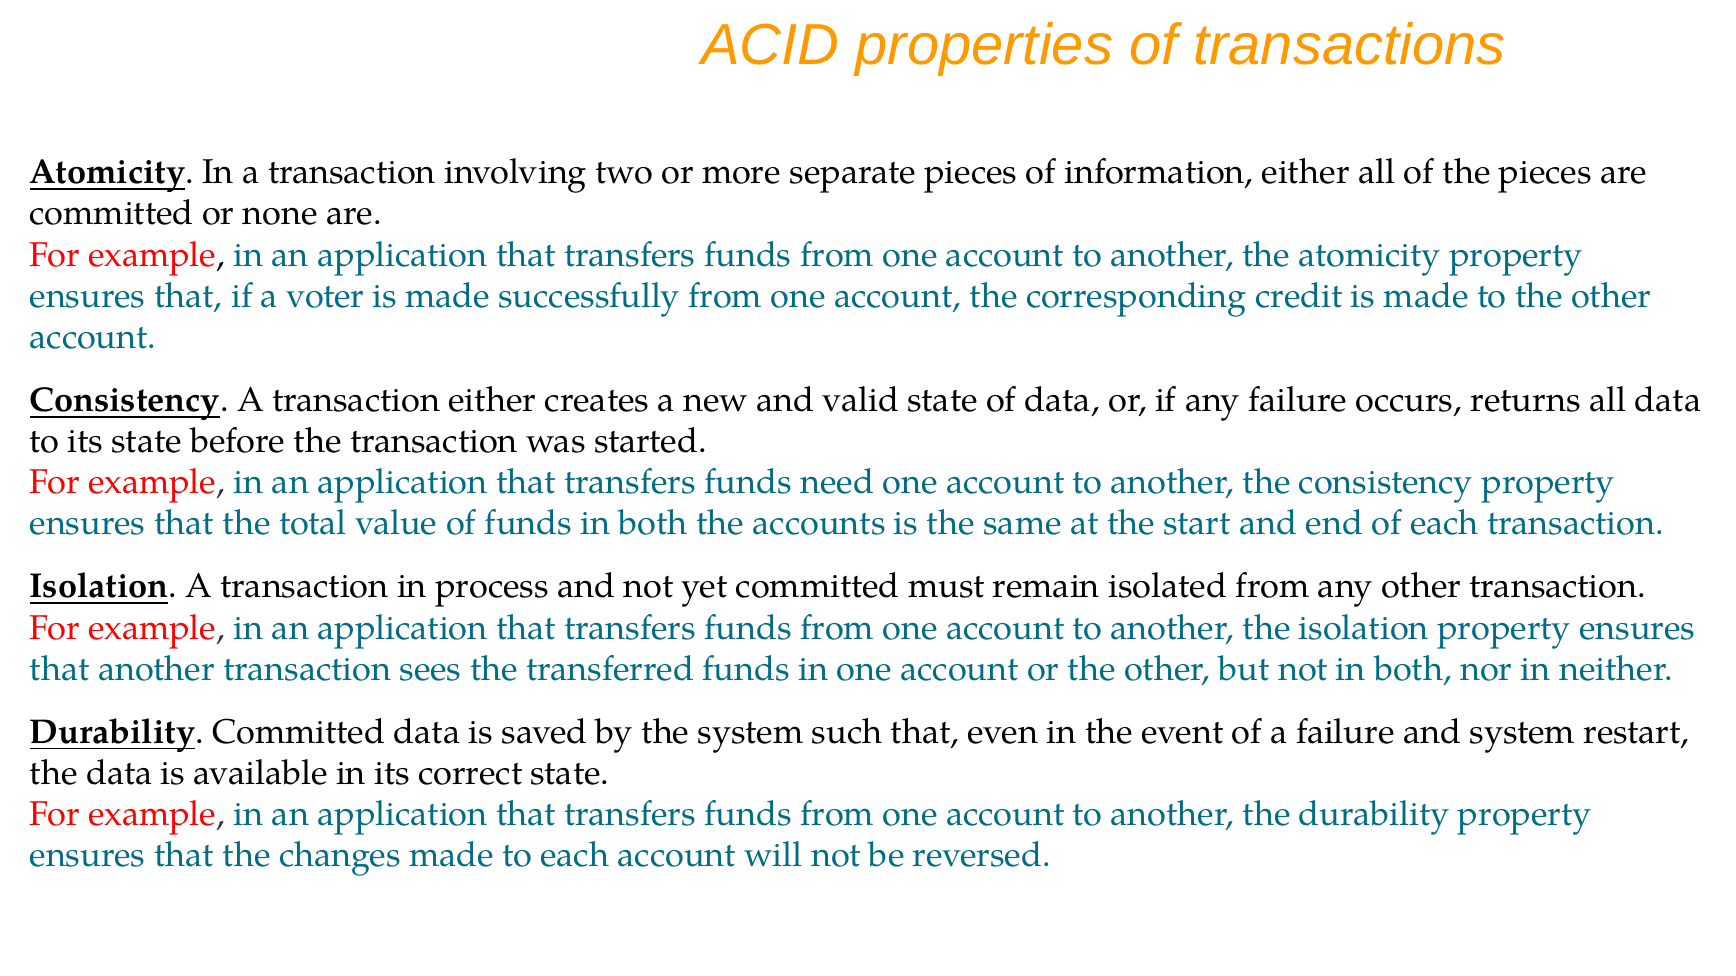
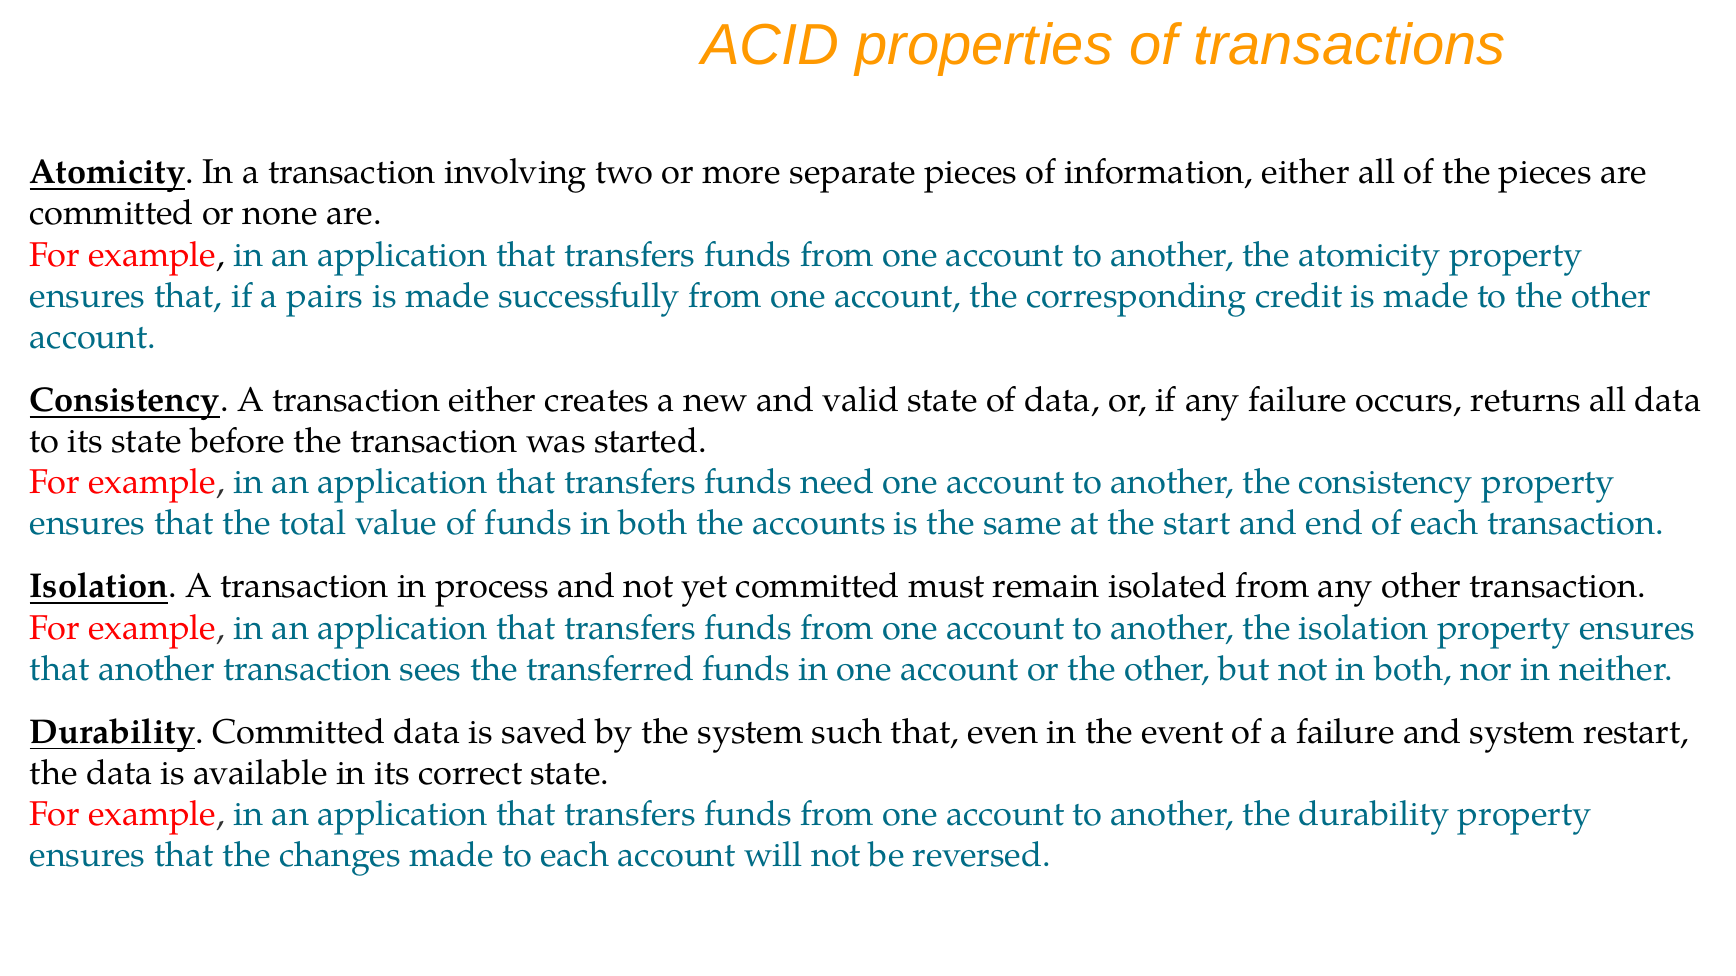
voter: voter -> pairs
